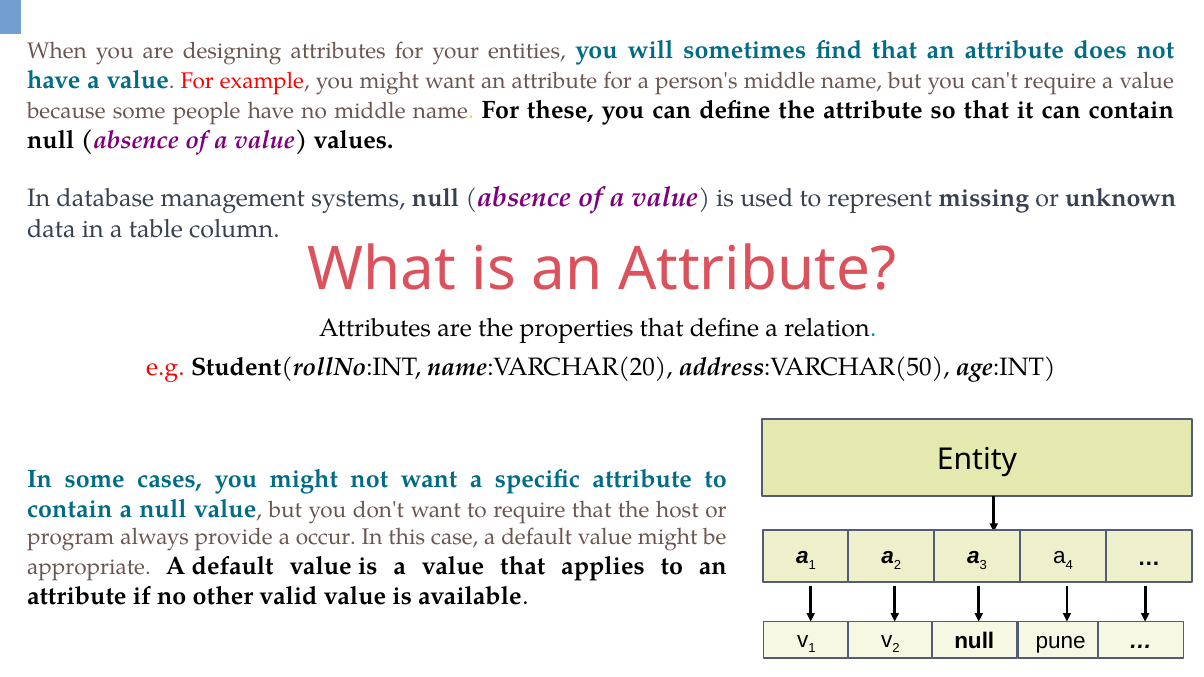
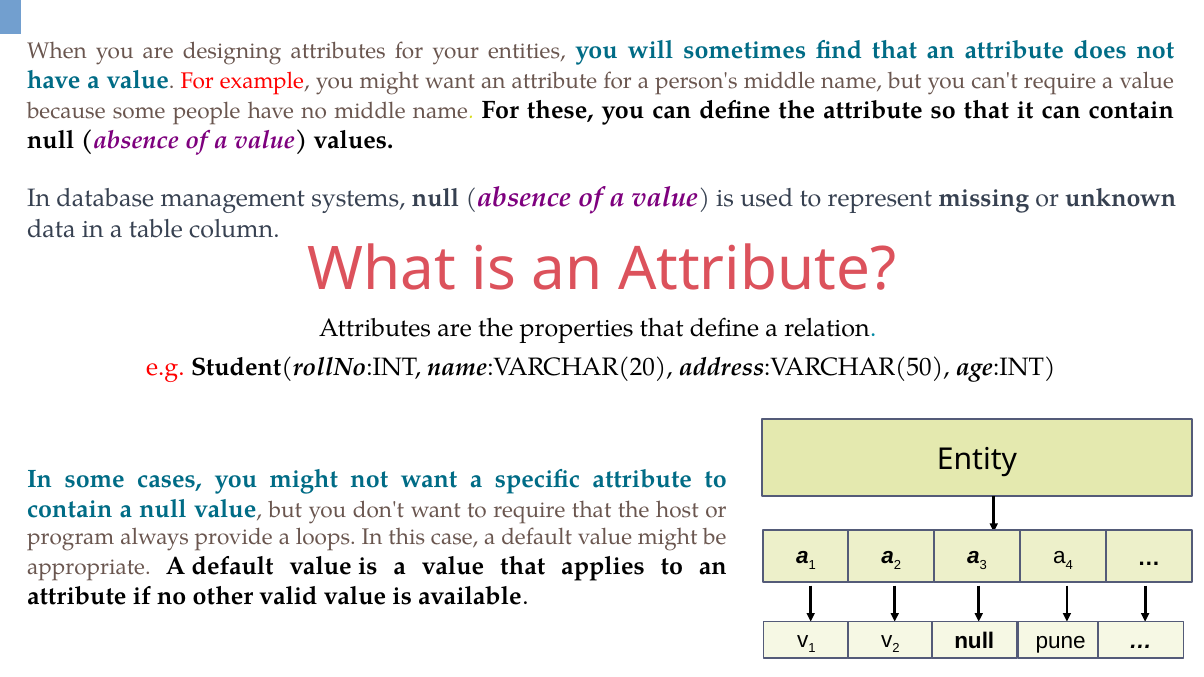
occur: occur -> loops
